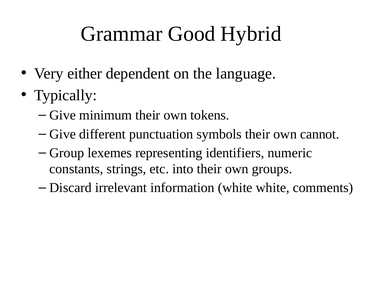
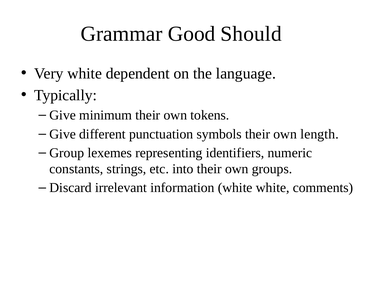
Hybrid: Hybrid -> Should
Very either: either -> white
cannot: cannot -> length
